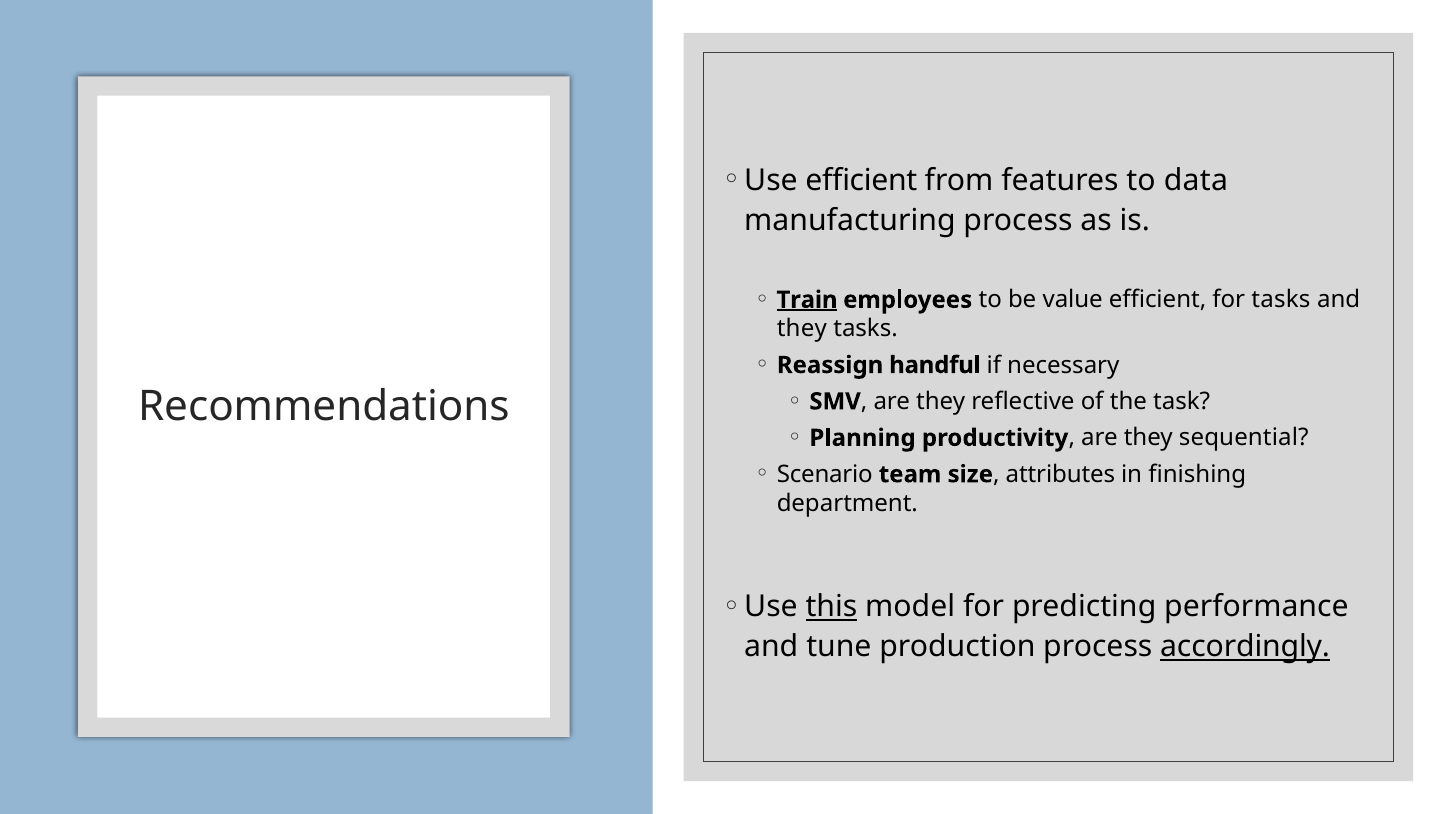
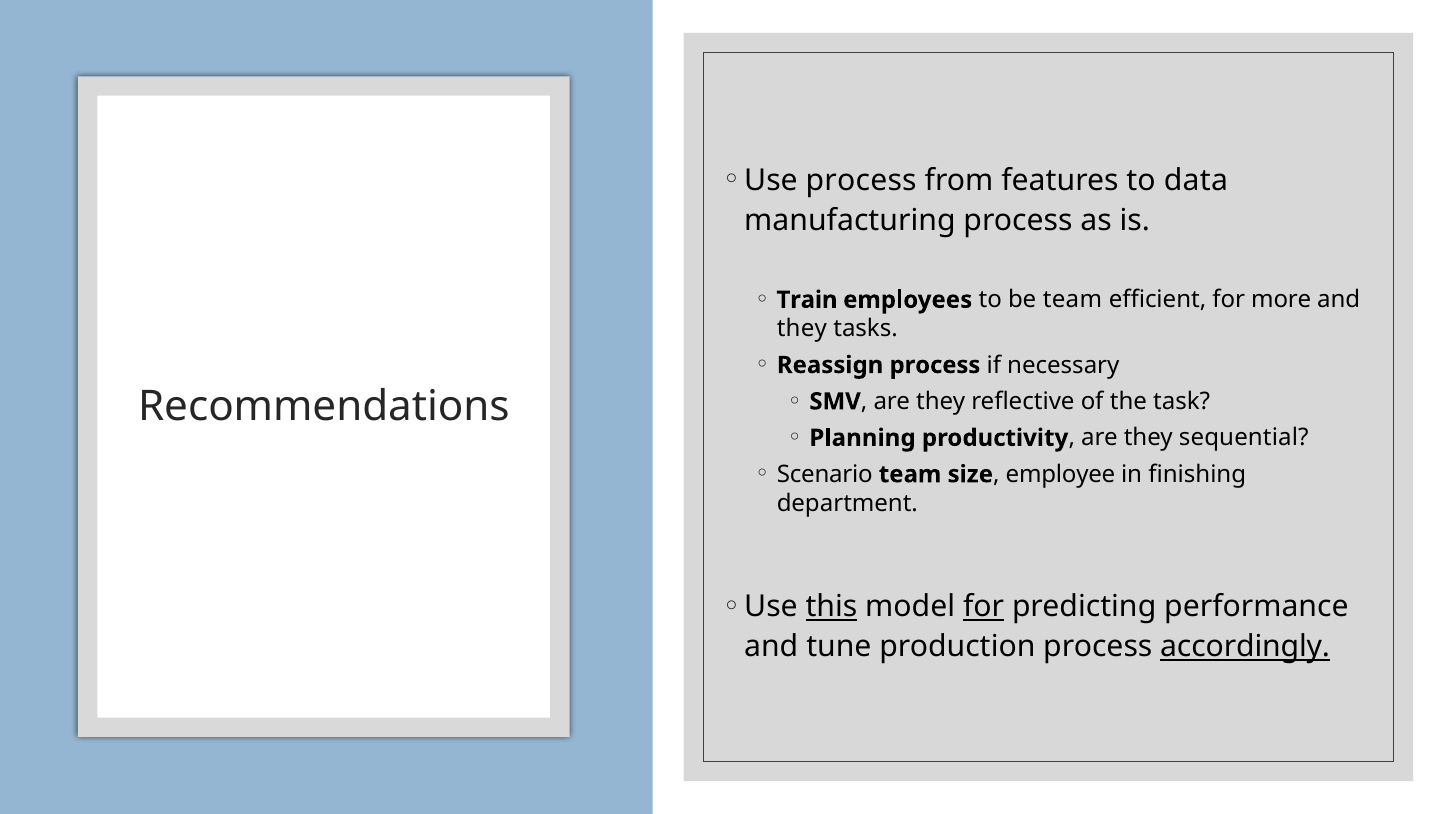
Use efficient: efficient -> process
Train underline: present -> none
be value: value -> team
for tasks: tasks -> more
Reassign handful: handful -> process
attributes: attributes -> employee
for at (984, 607) underline: none -> present
